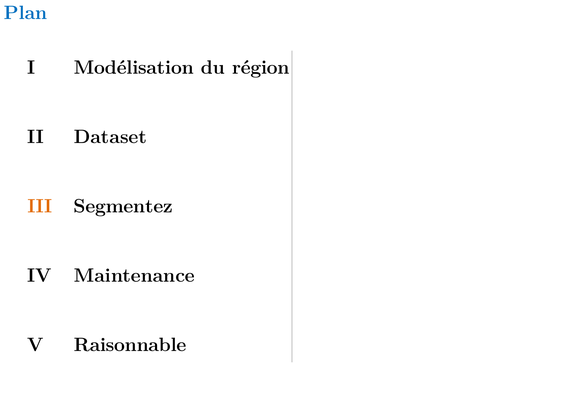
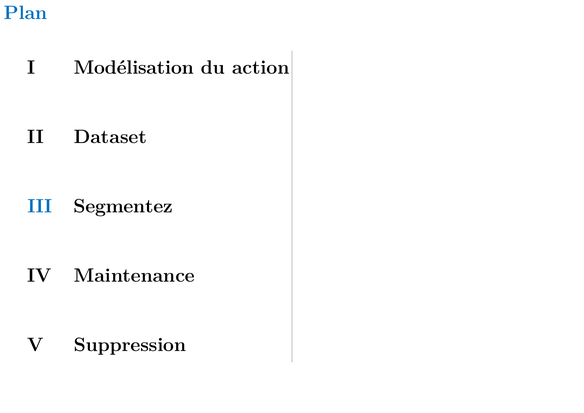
région: région -> action
III colour: orange -> blue
Raisonnable: Raisonnable -> Suppression
